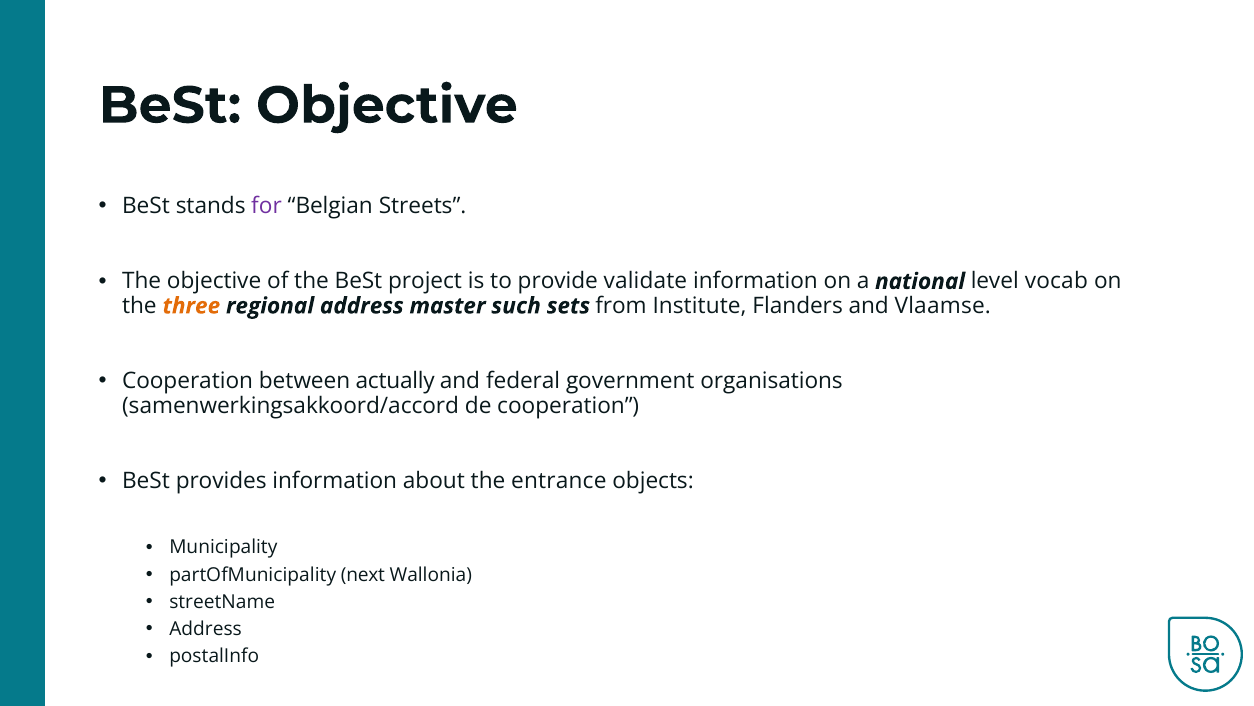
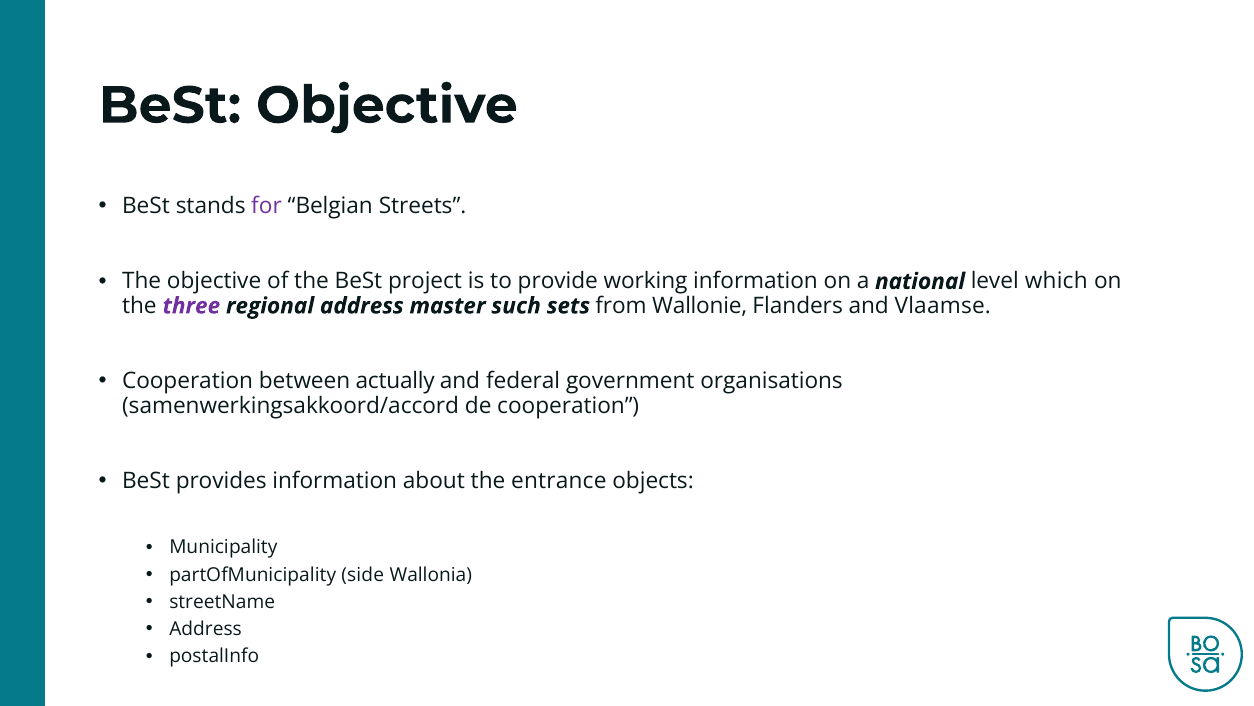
validate: validate -> working
vocab: vocab -> which
three colour: orange -> purple
Institute: Institute -> Wallonie
next: next -> side
